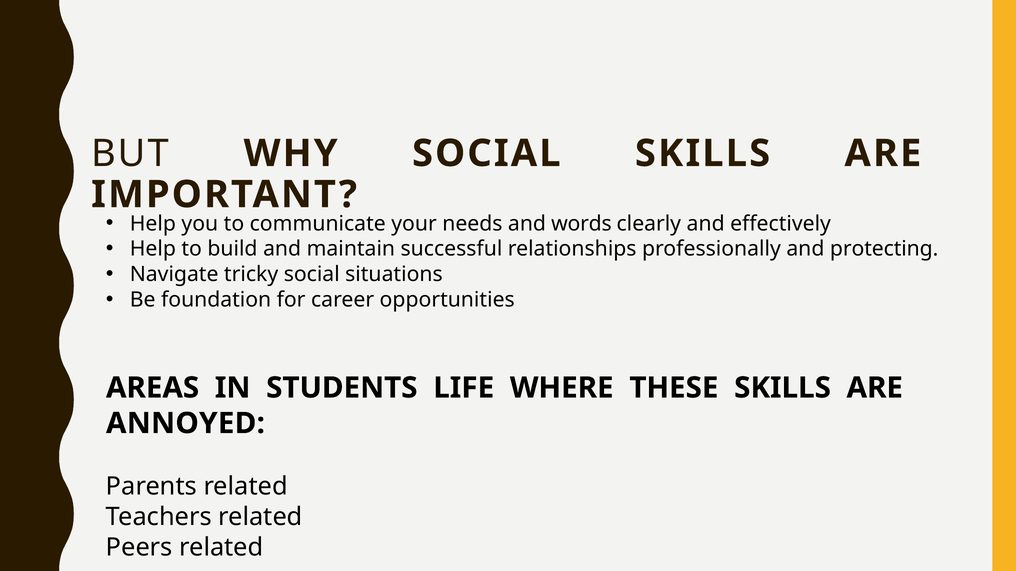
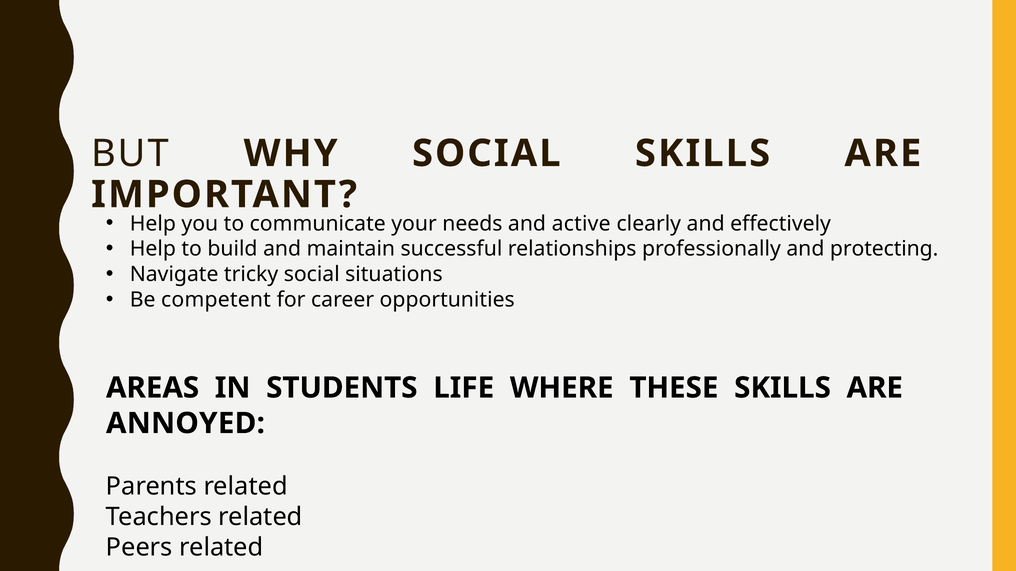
words: words -> active
foundation: foundation -> competent
